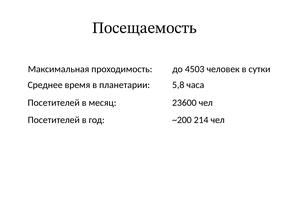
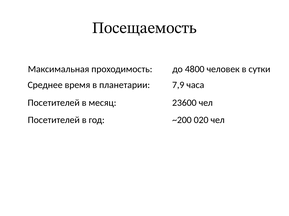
4503: 4503 -> 4800
5,8: 5,8 -> 7,9
214: 214 -> 020
